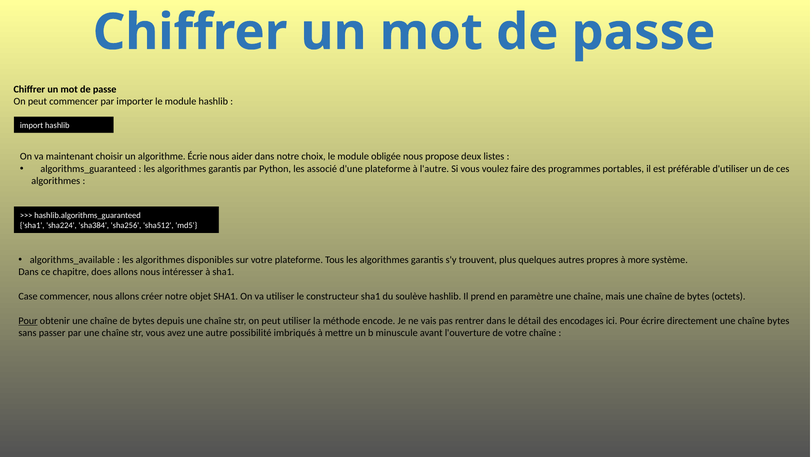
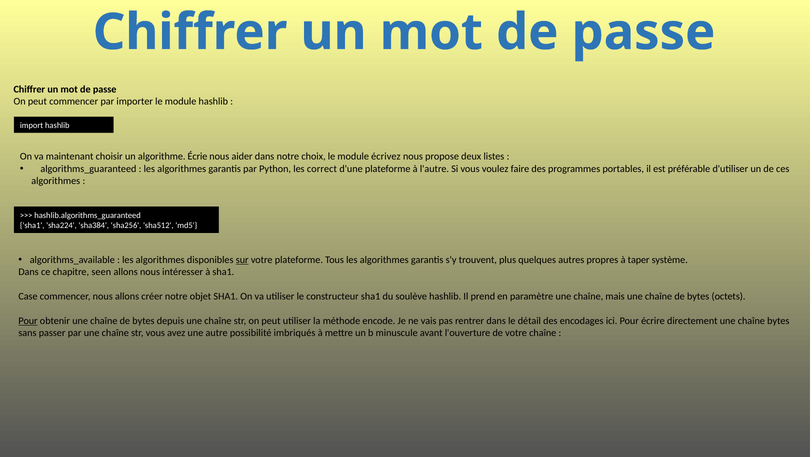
obligée: obligée -> écrivez
associé: associé -> correct
sur underline: none -> present
more: more -> taper
does: does -> seen
